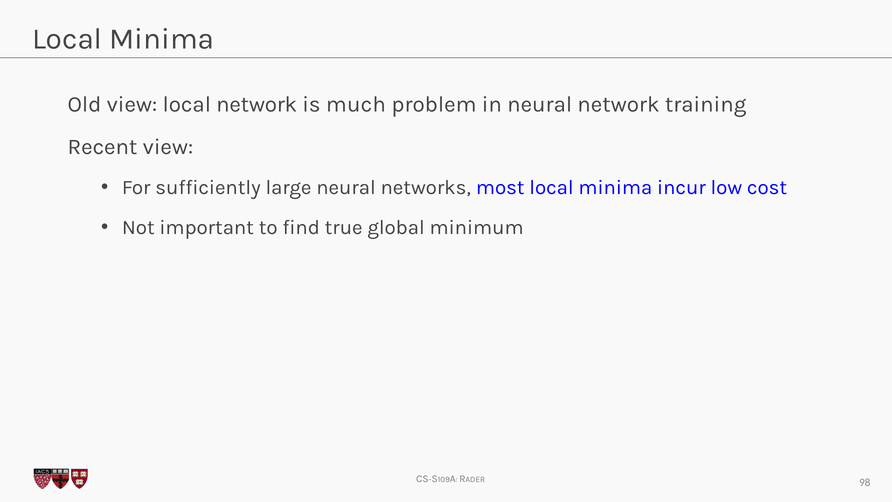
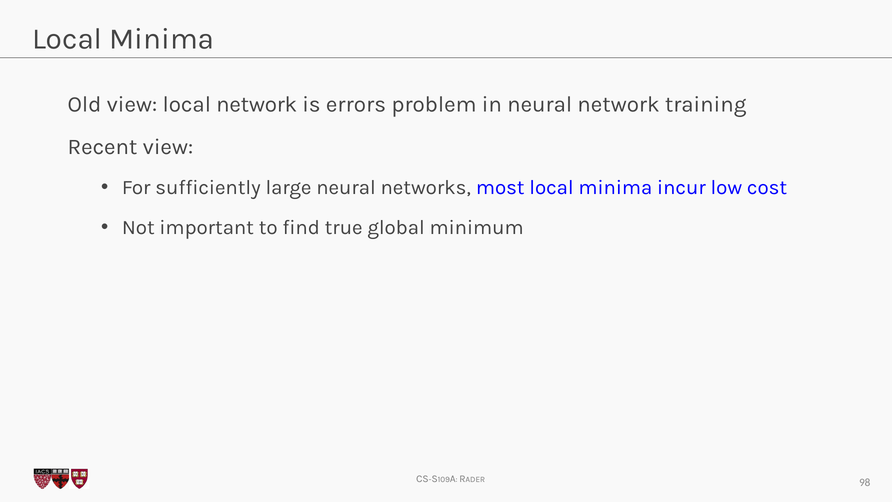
much: much -> errors
